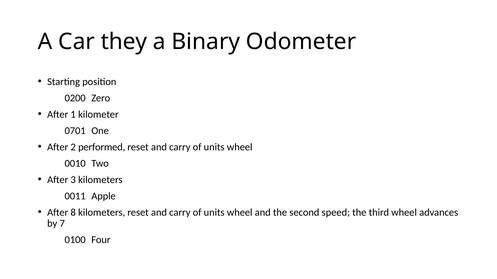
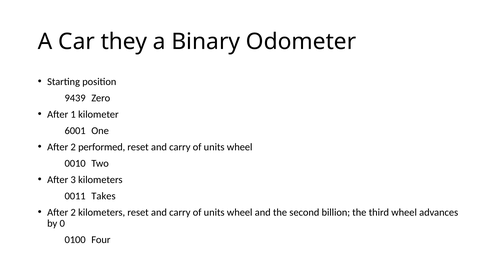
0200: 0200 -> 9439
0701: 0701 -> 6001
Apple: Apple -> Takes
8 at (73, 213): 8 -> 2
speed: speed -> billion
7: 7 -> 0
